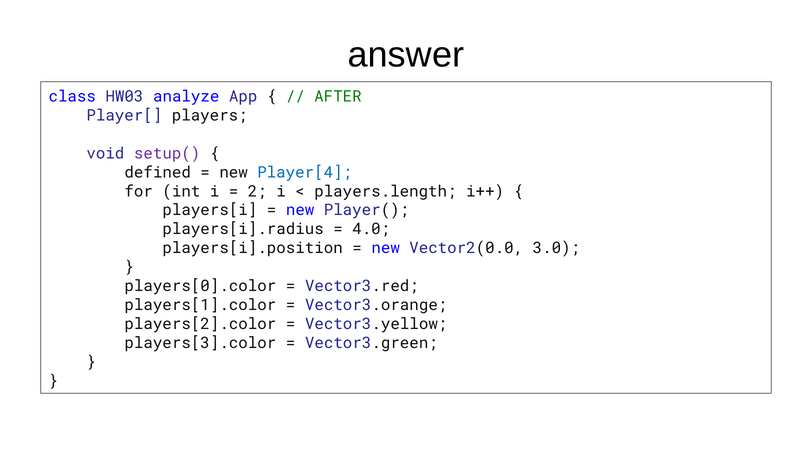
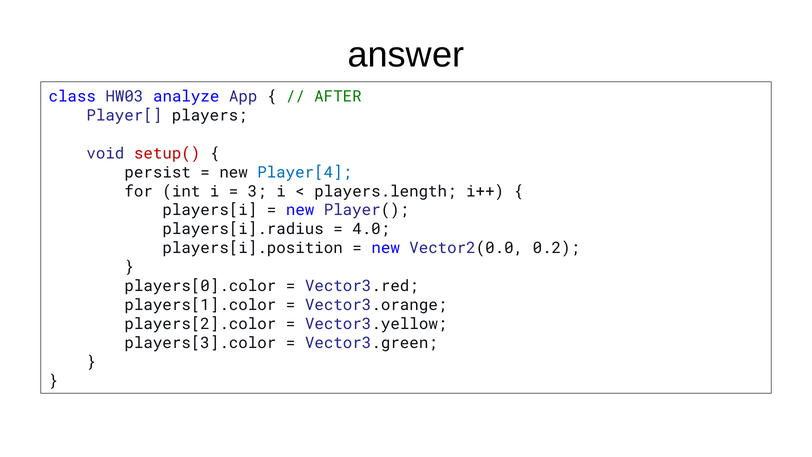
setup( colour: purple -> red
defined: defined -> persist
2: 2 -> 3
3.0: 3.0 -> 0.2
